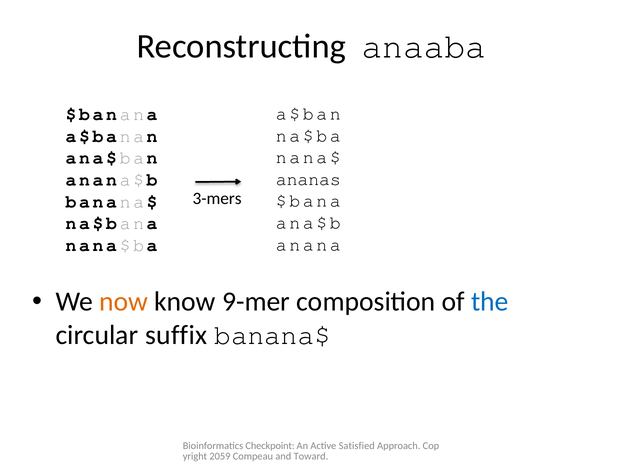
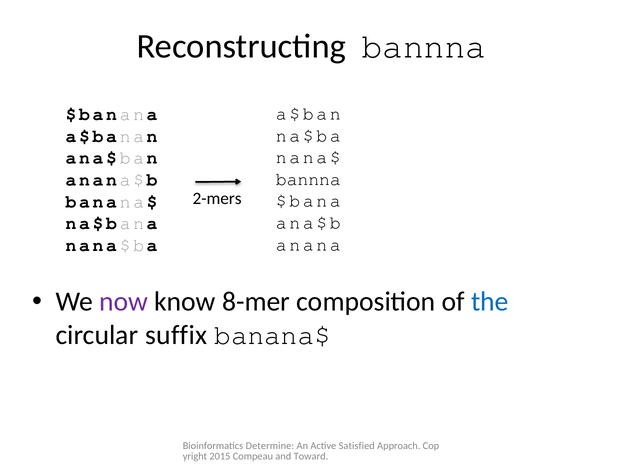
Reconstructing anaaba: anaaba -> bannna
ananas at (308, 179): ananas -> bannna
3-mers: 3-mers -> 2-mers
now colour: orange -> purple
9-mer: 9-mer -> 8-mer
Checkpoint: Checkpoint -> Determine
2059: 2059 -> 2015
